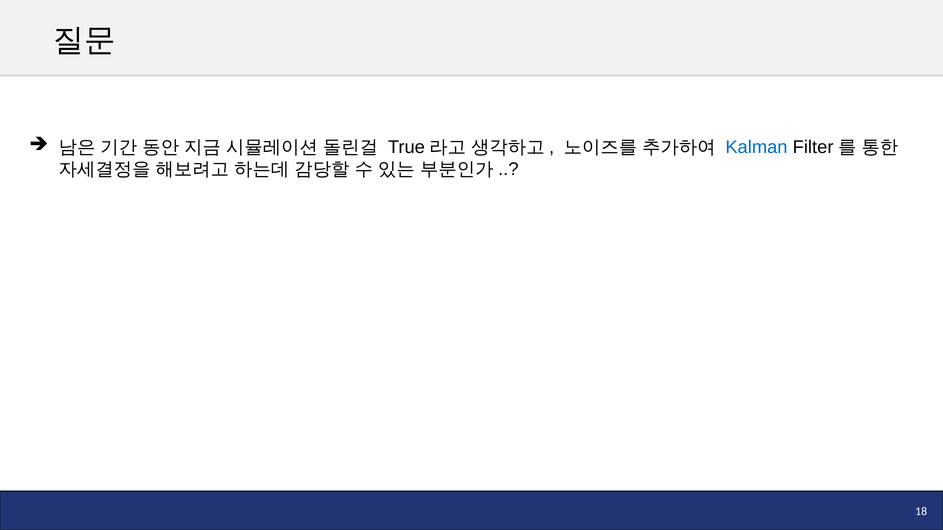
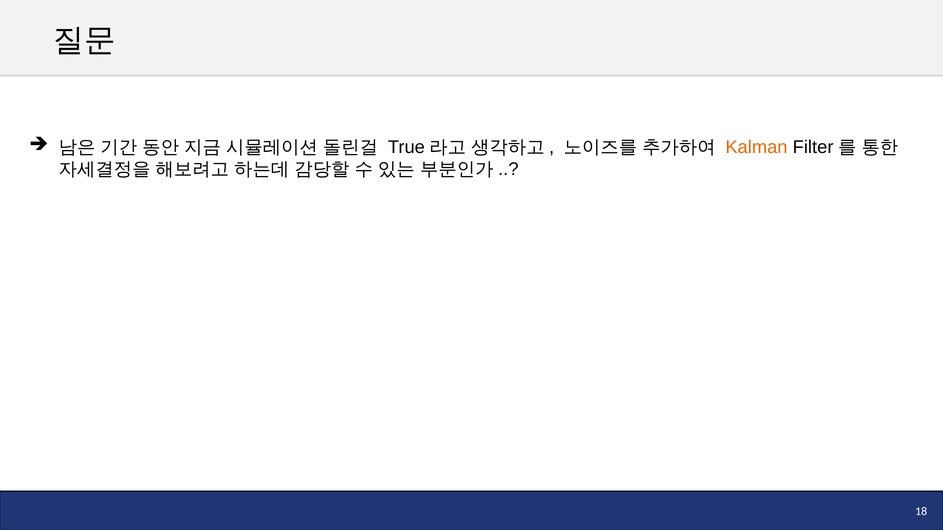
Kalman colour: blue -> orange
